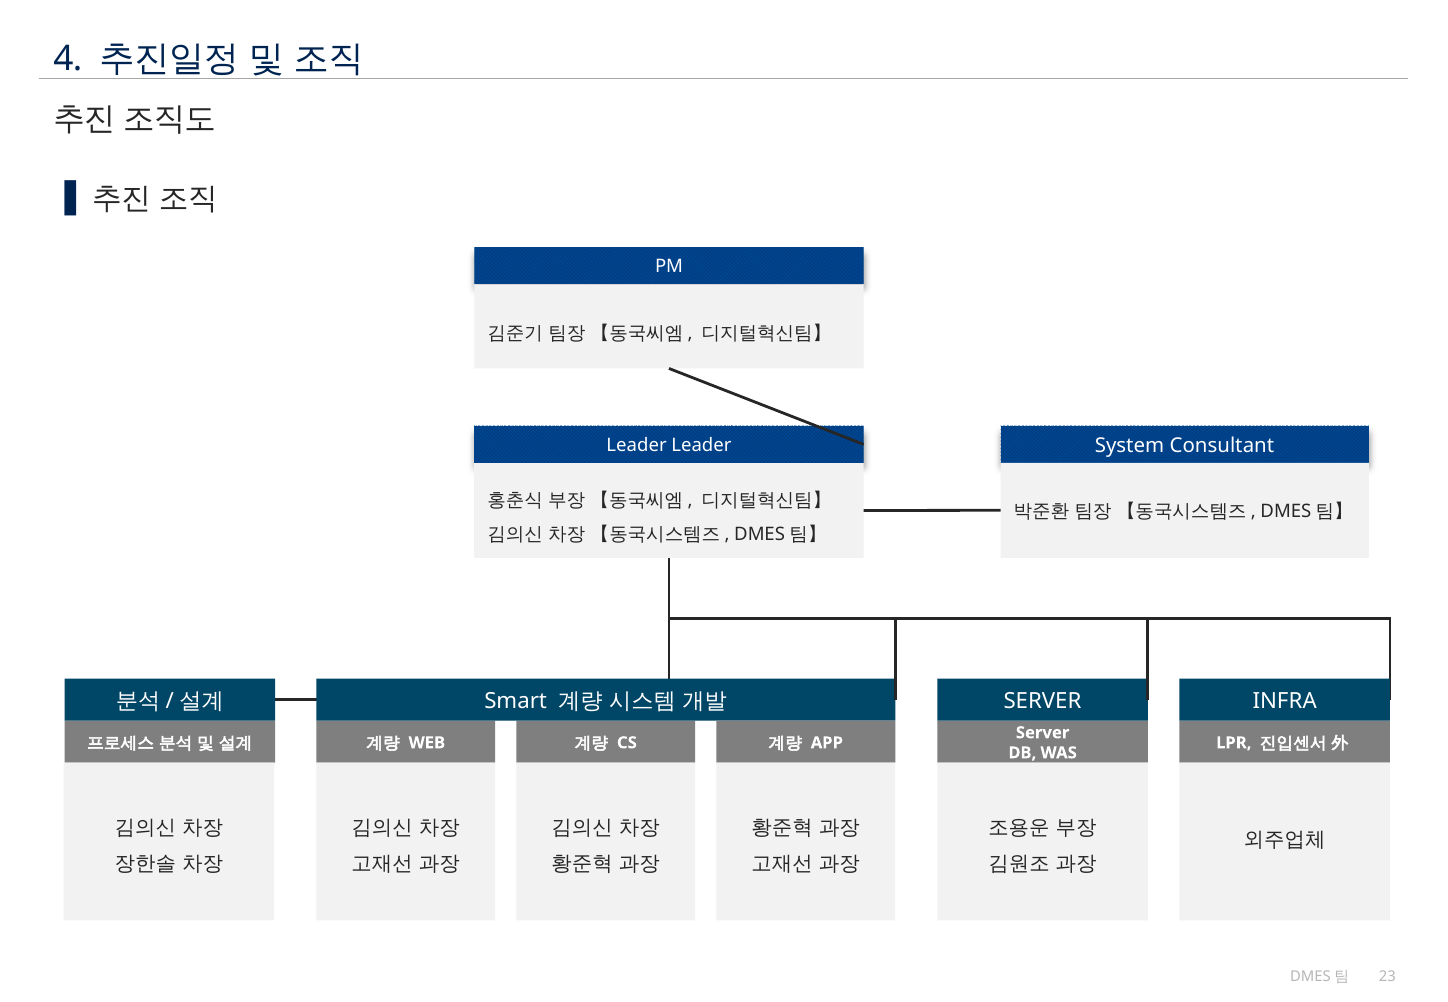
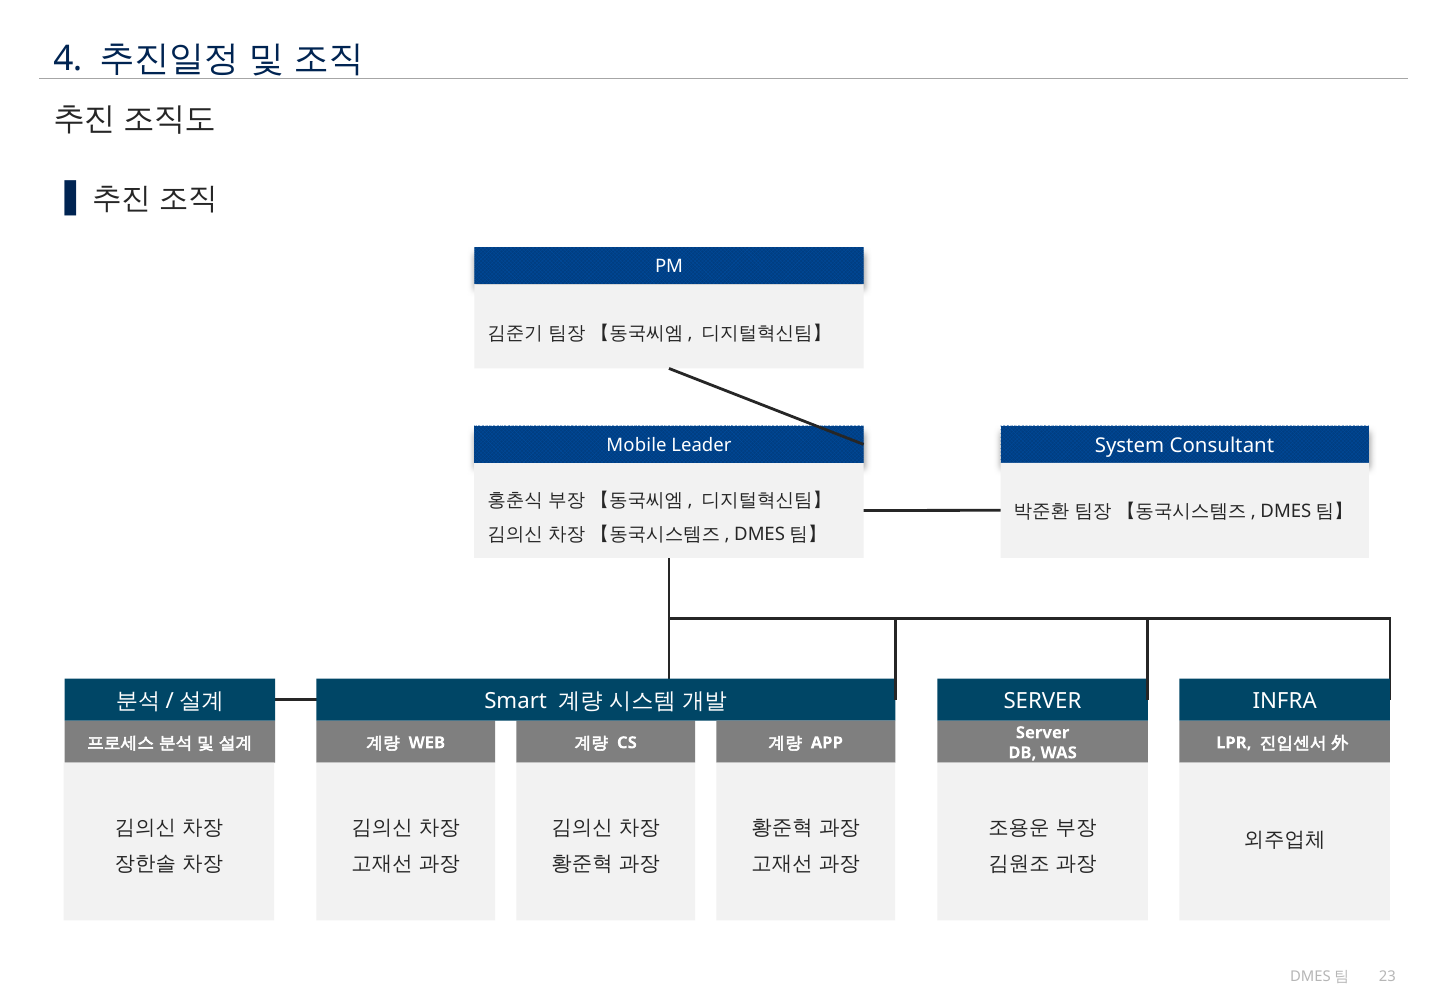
Leader at (637, 446): Leader -> Mobile
